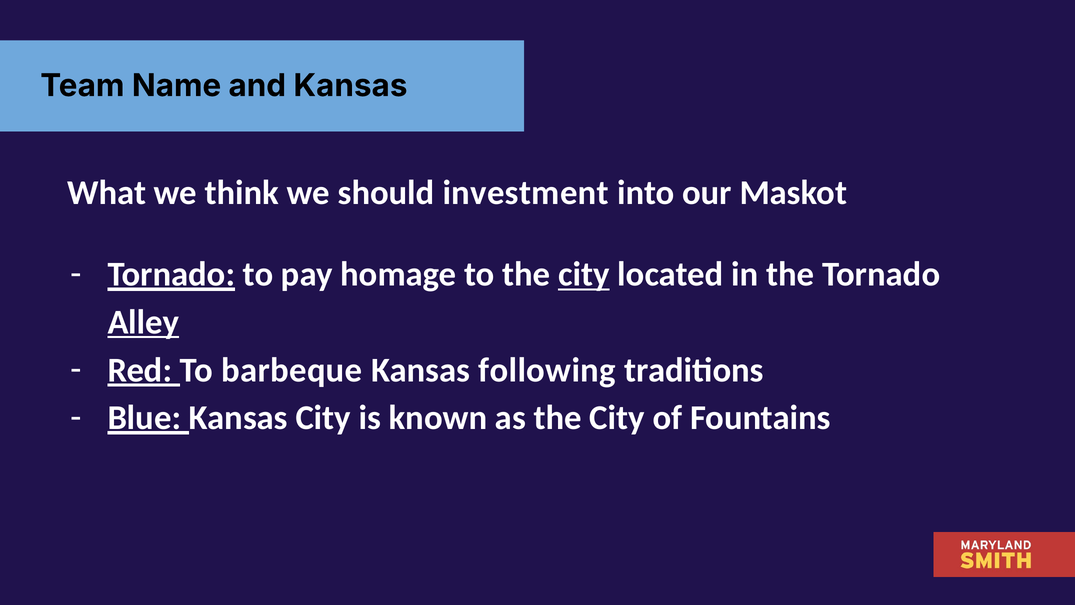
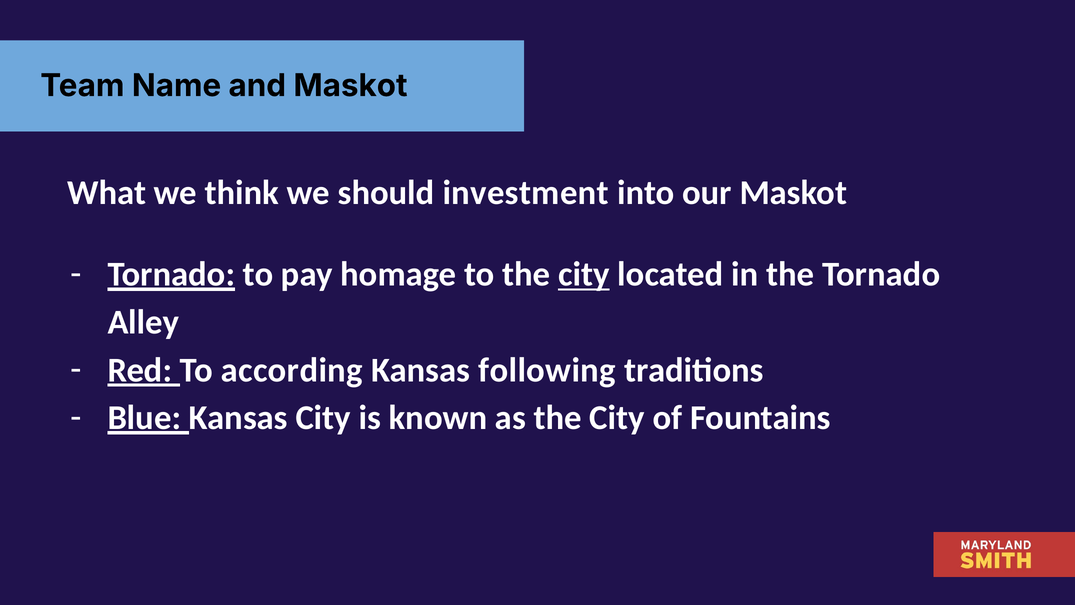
and Kansas: Kansas -> Maskot
Alley underline: present -> none
barbeque: barbeque -> according
